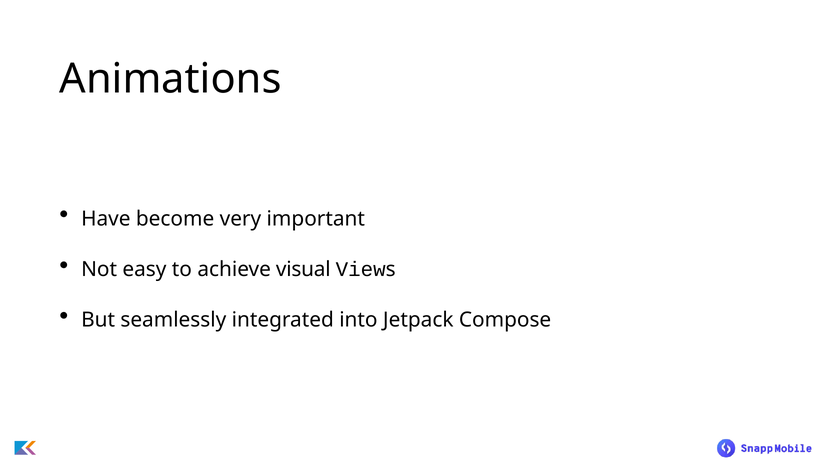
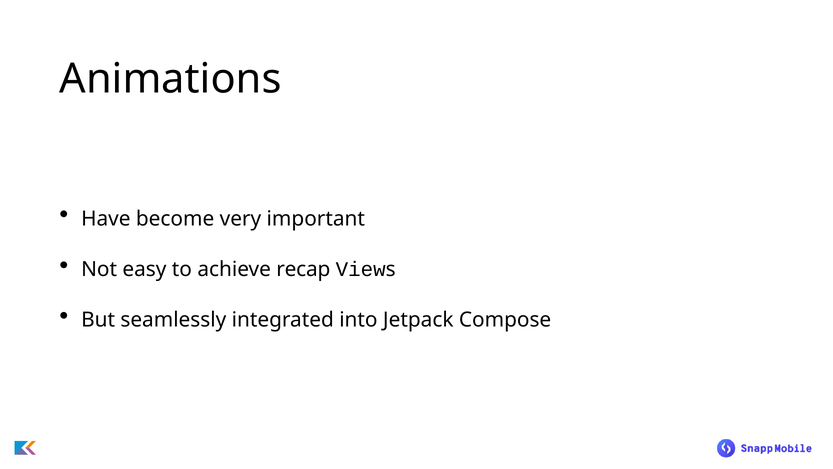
visual: visual -> recap
